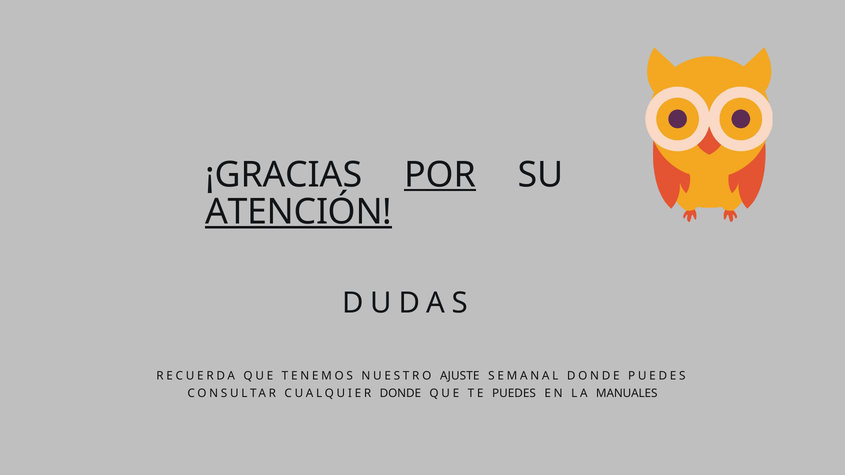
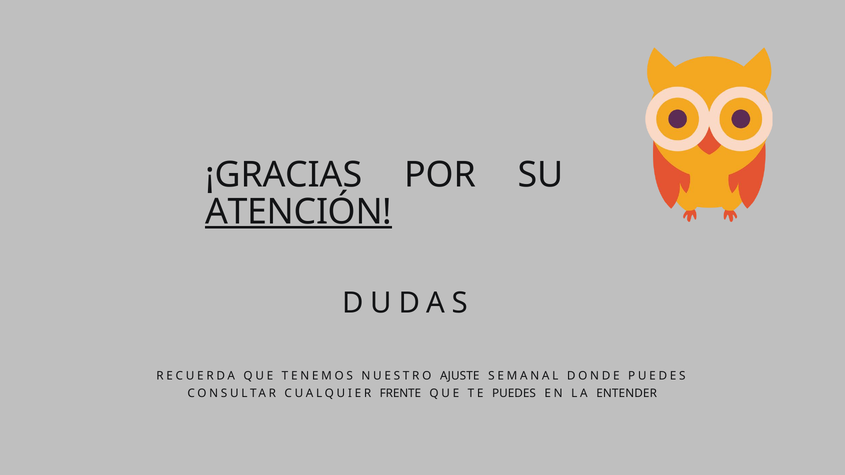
POR underline: present -> none
CUALQUIER DONDE: DONDE -> FRENTE
MANUALES: MANUALES -> ENTENDER
